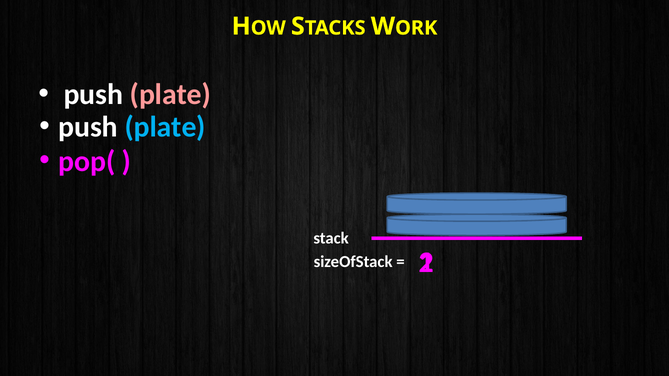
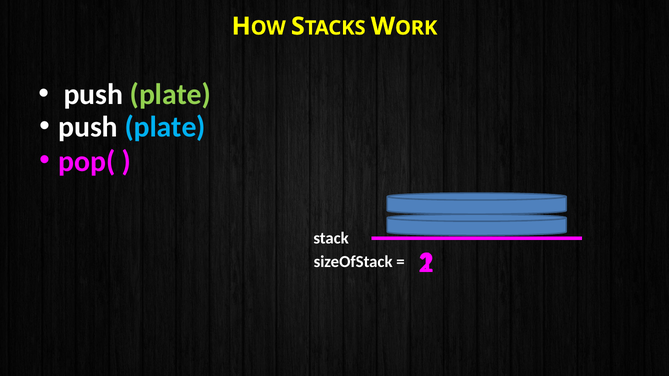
plate at (171, 95) colour: pink -> light green
